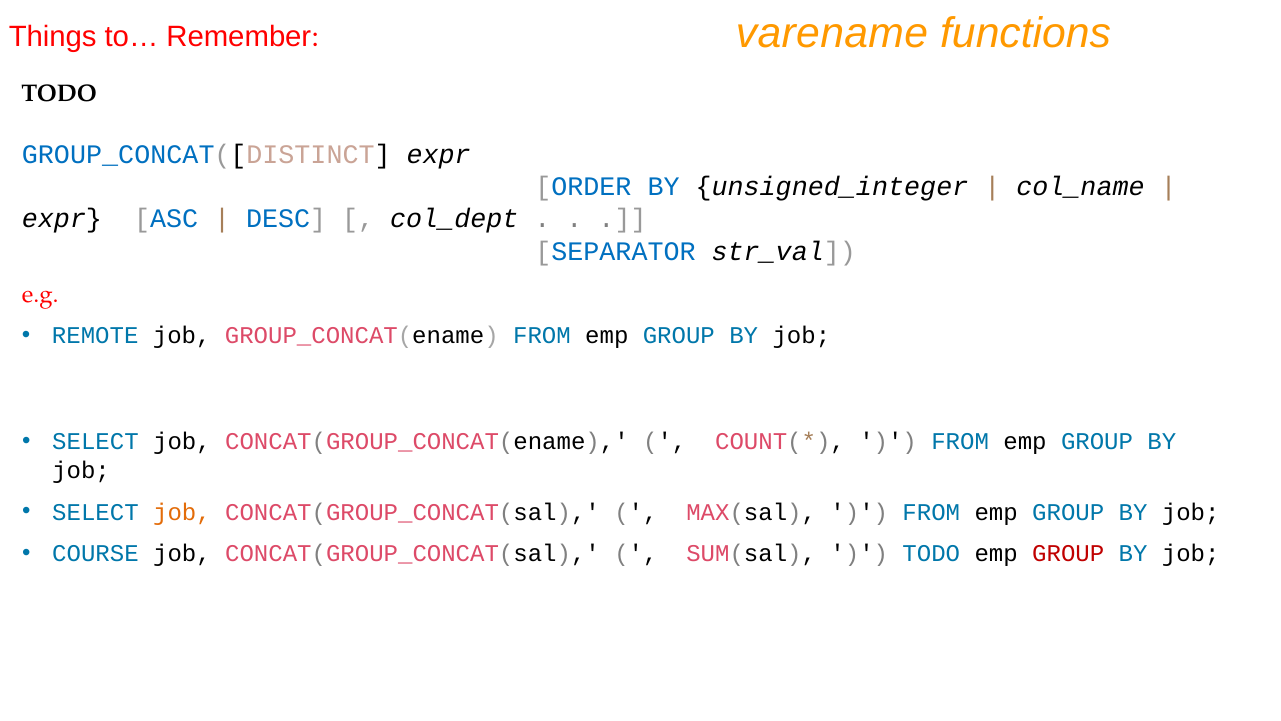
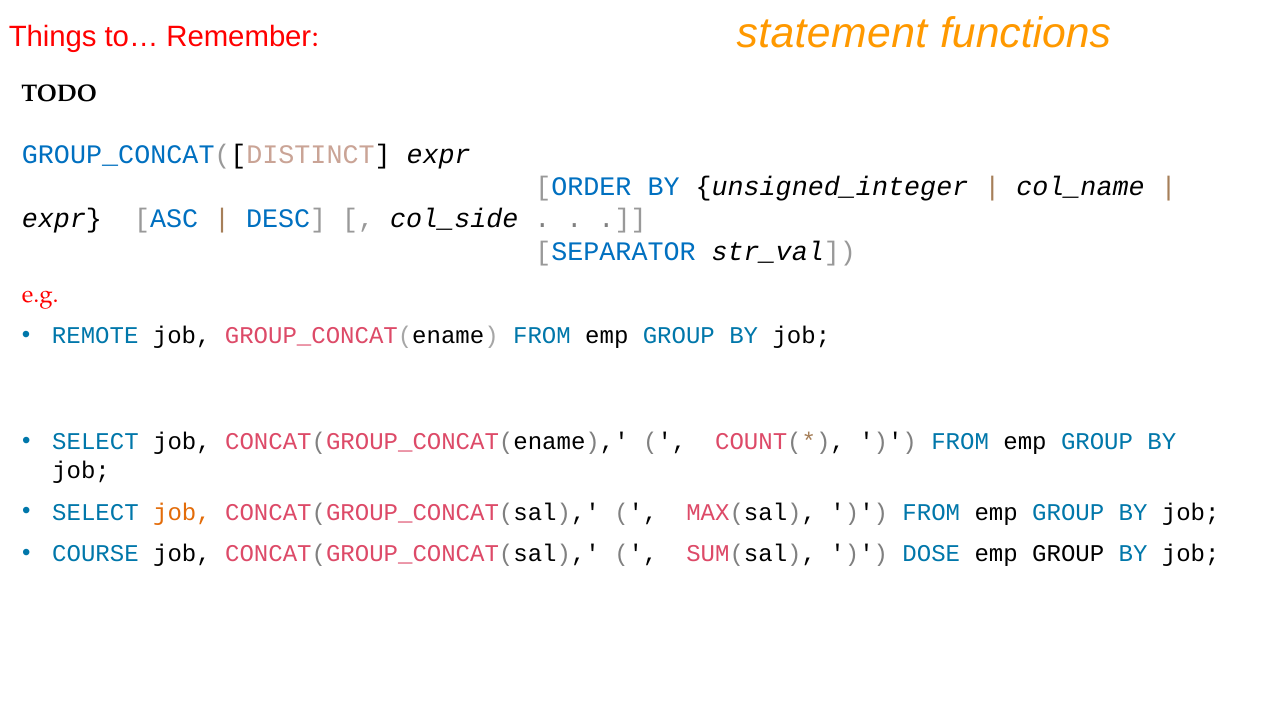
varename: varename -> statement
col_dept: col_dept -> col_side
TODO at (931, 554): TODO -> DOSE
GROUP at (1068, 554) colour: red -> black
